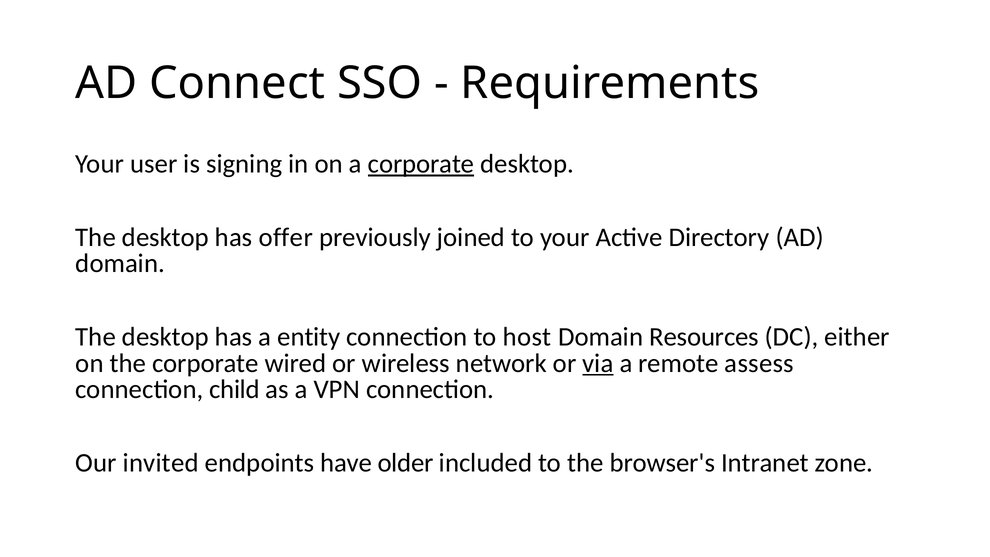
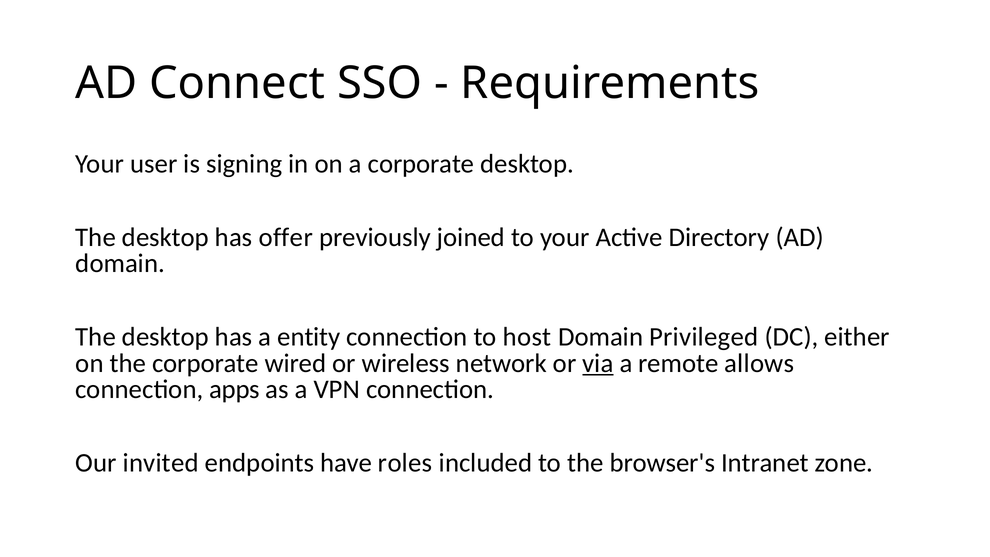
corporate at (421, 164) underline: present -> none
Resources: Resources -> Privileged
assess: assess -> allows
child: child -> apps
older: older -> roles
